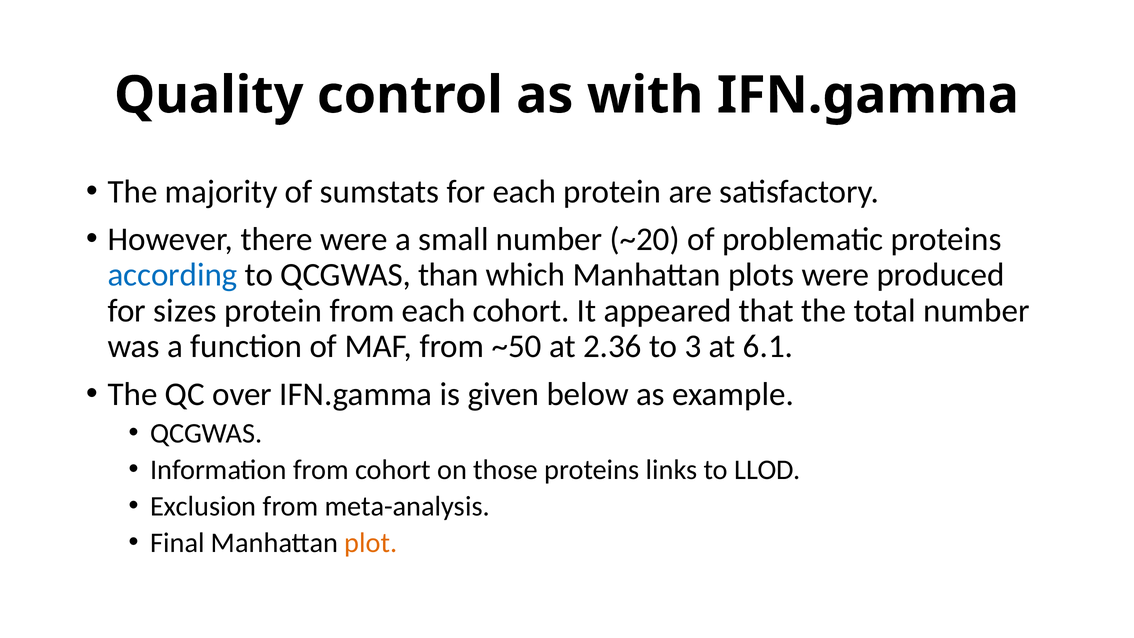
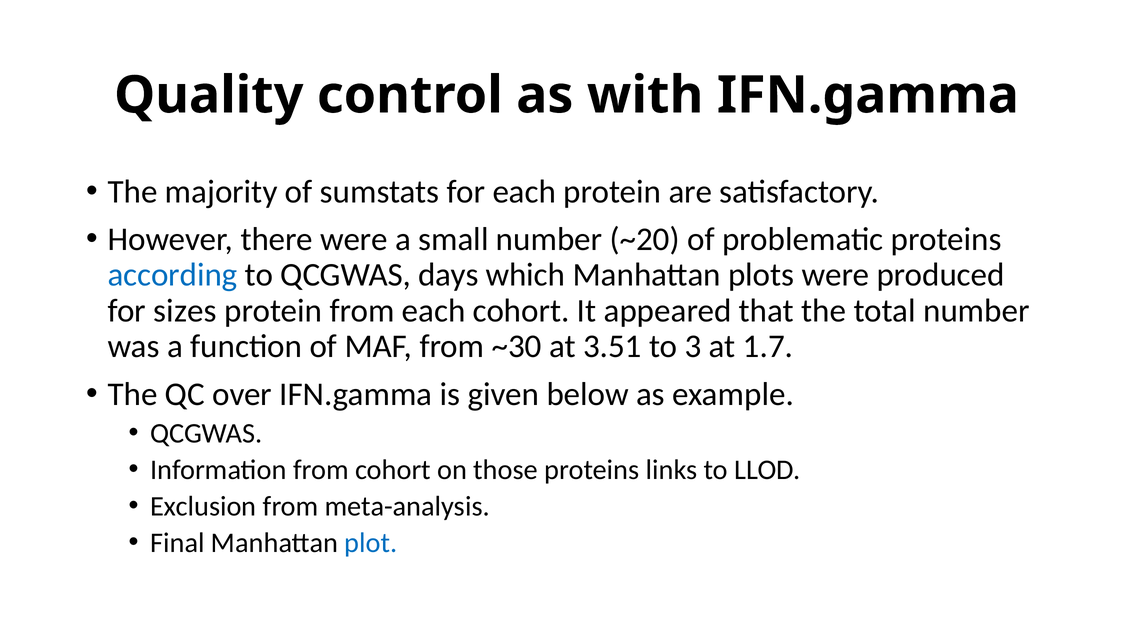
than: than -> days
~50: ~50 -> ~30
2.36: 2.36 -> 3.51
6.1: 6.1 -> 1.7
plot colour: orange -> blue
